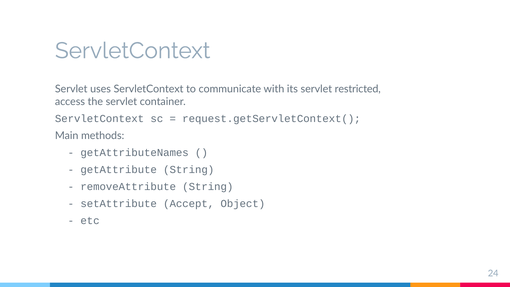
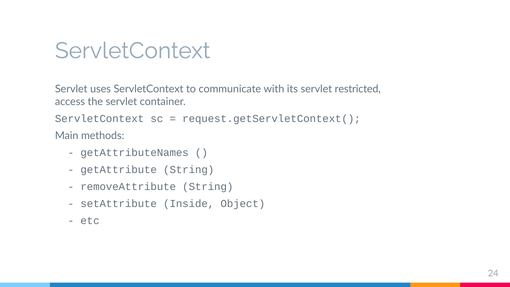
Accept: Accept -> Inside
